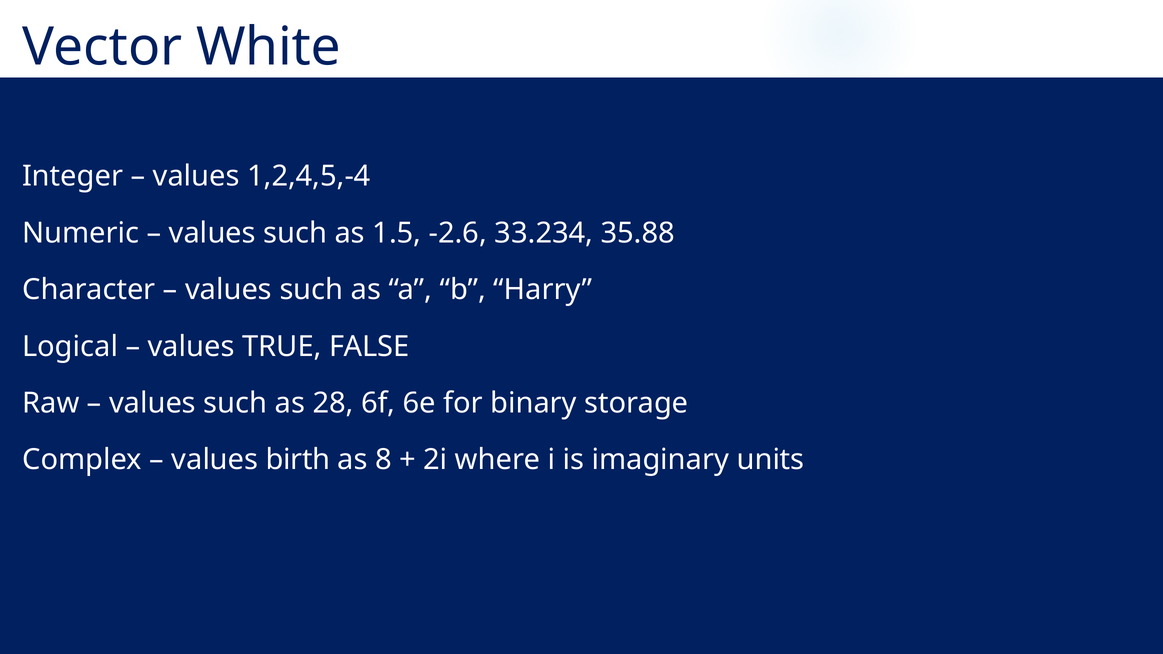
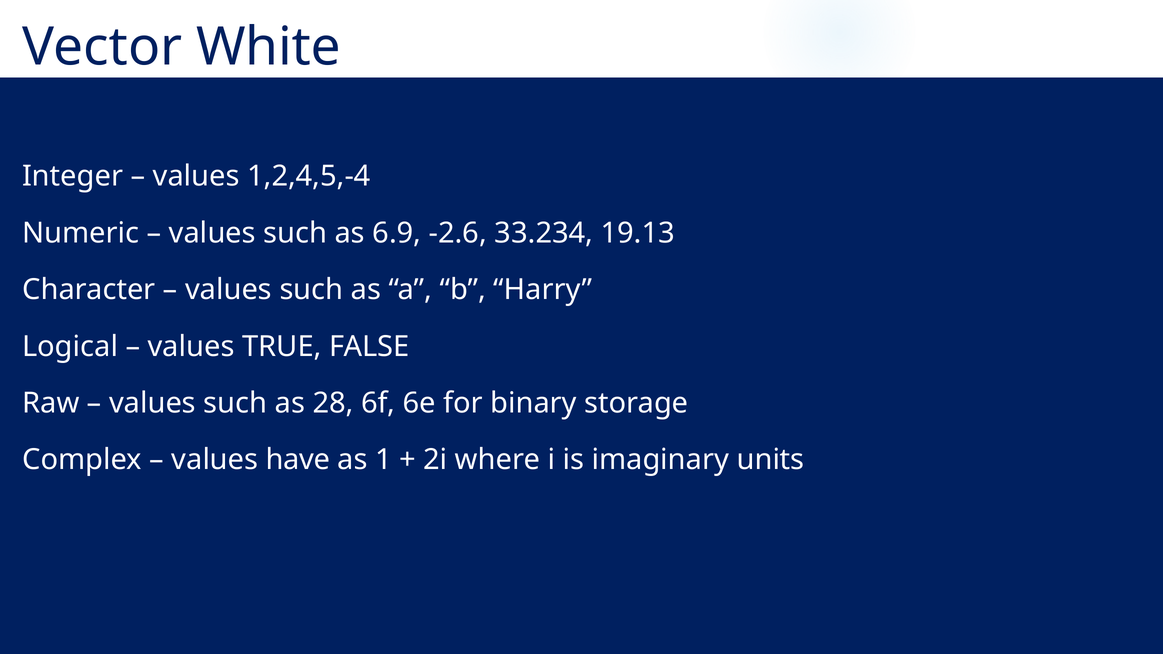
1.5: 1.5 -> 6.9
35.88: 35.88 -> 19.13
birth: birth -> have
8: 8 -> 1
